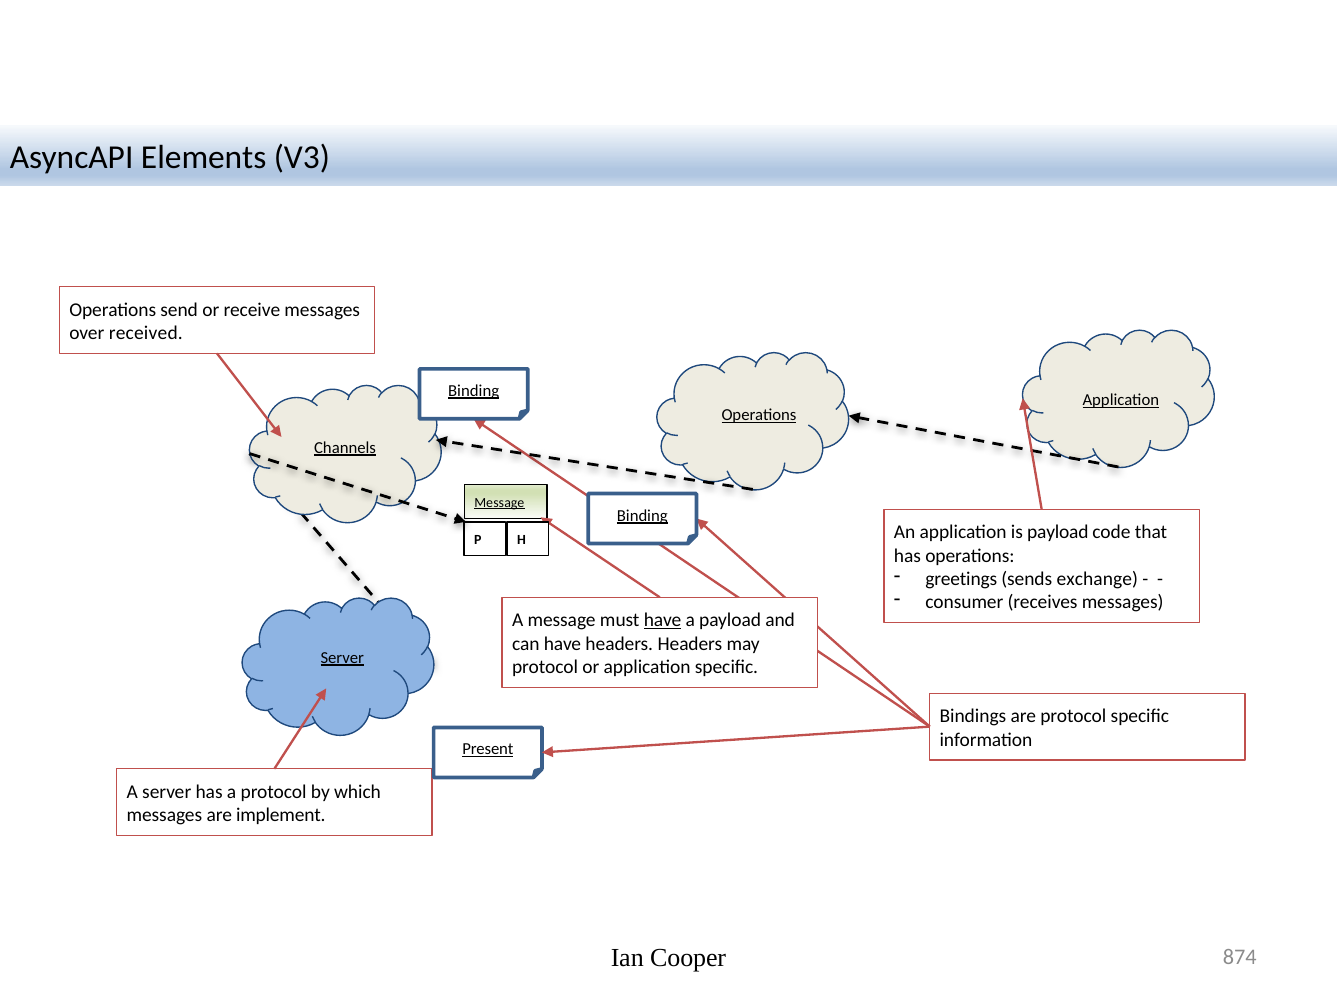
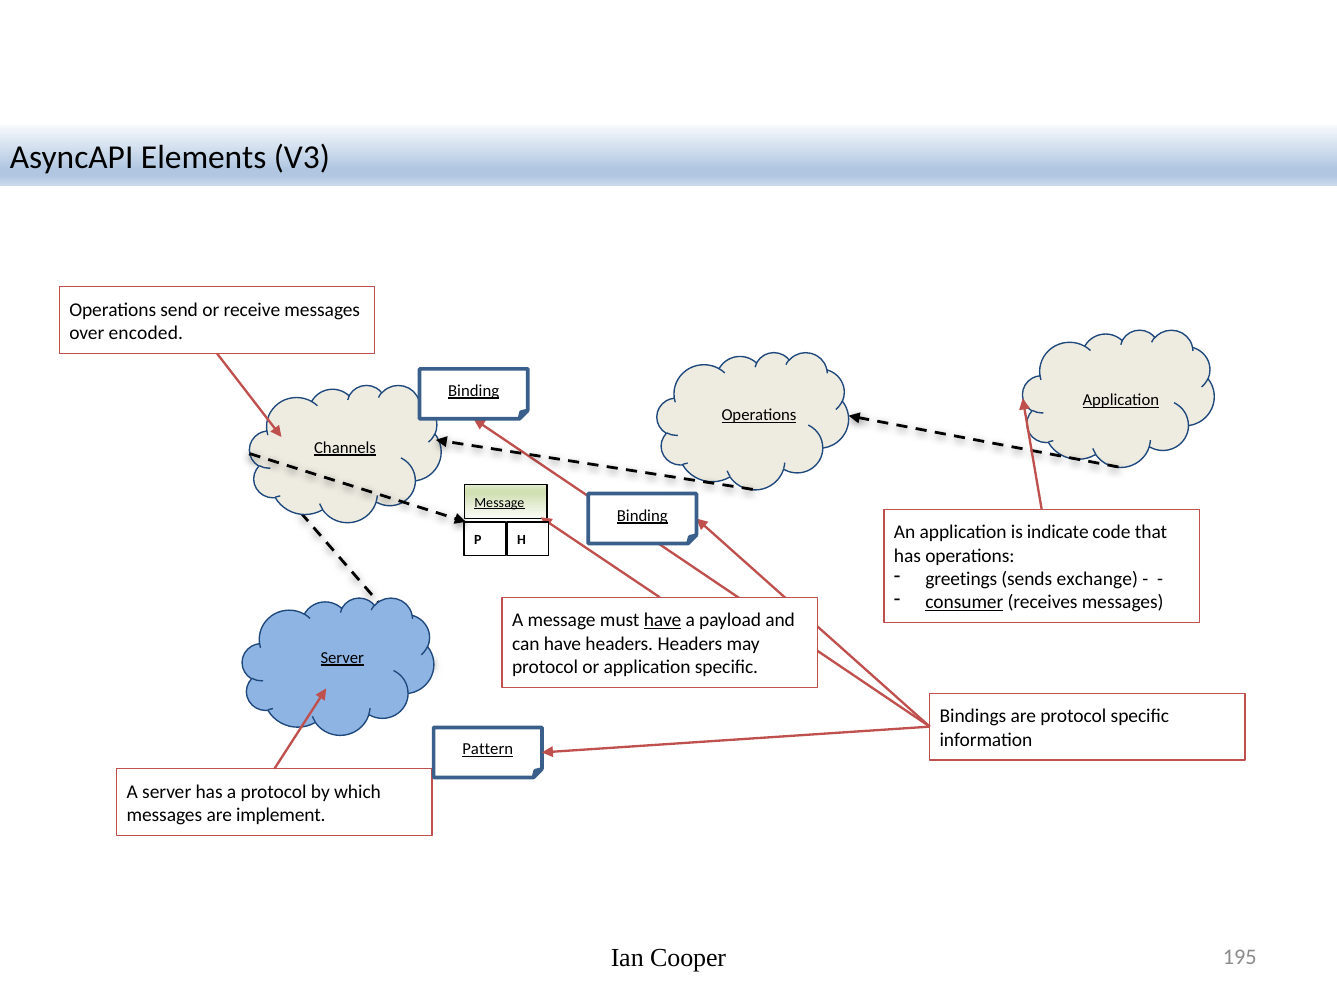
received: received -> encoded
is payload: payload -> indicate
consumer underline: none -> present
Present: Present -> Pattern
874: 874 -> 195
